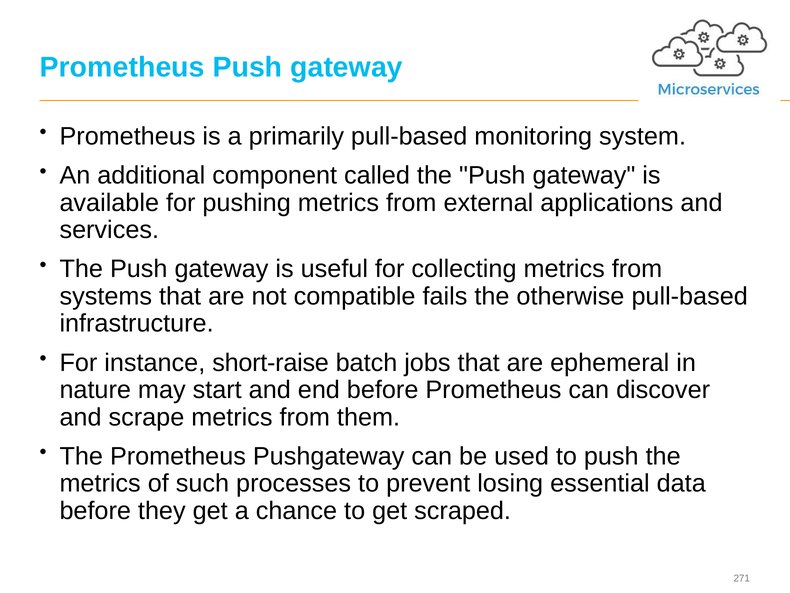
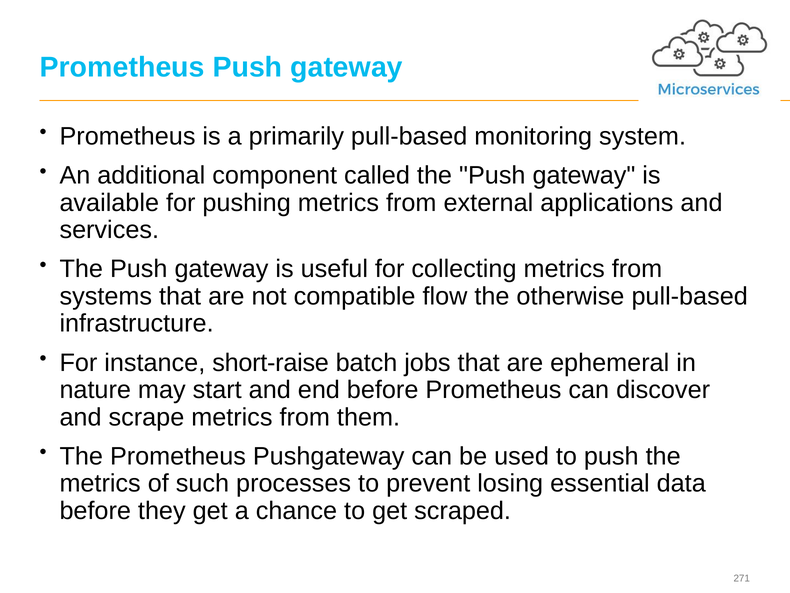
fails: fails -> flow
